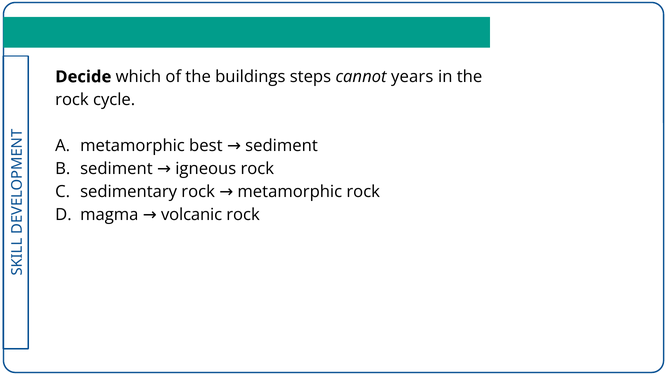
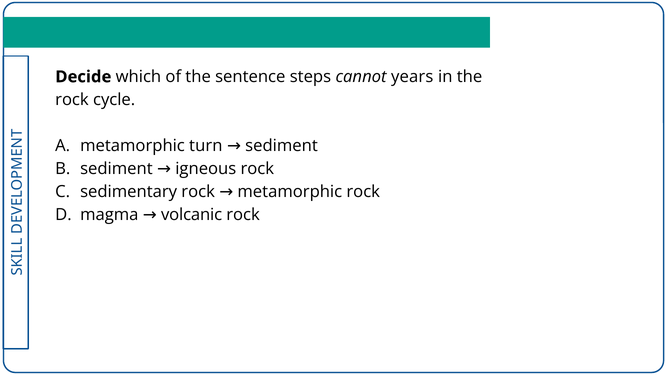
buildings: buildings -> sentence
best: best -> turn
